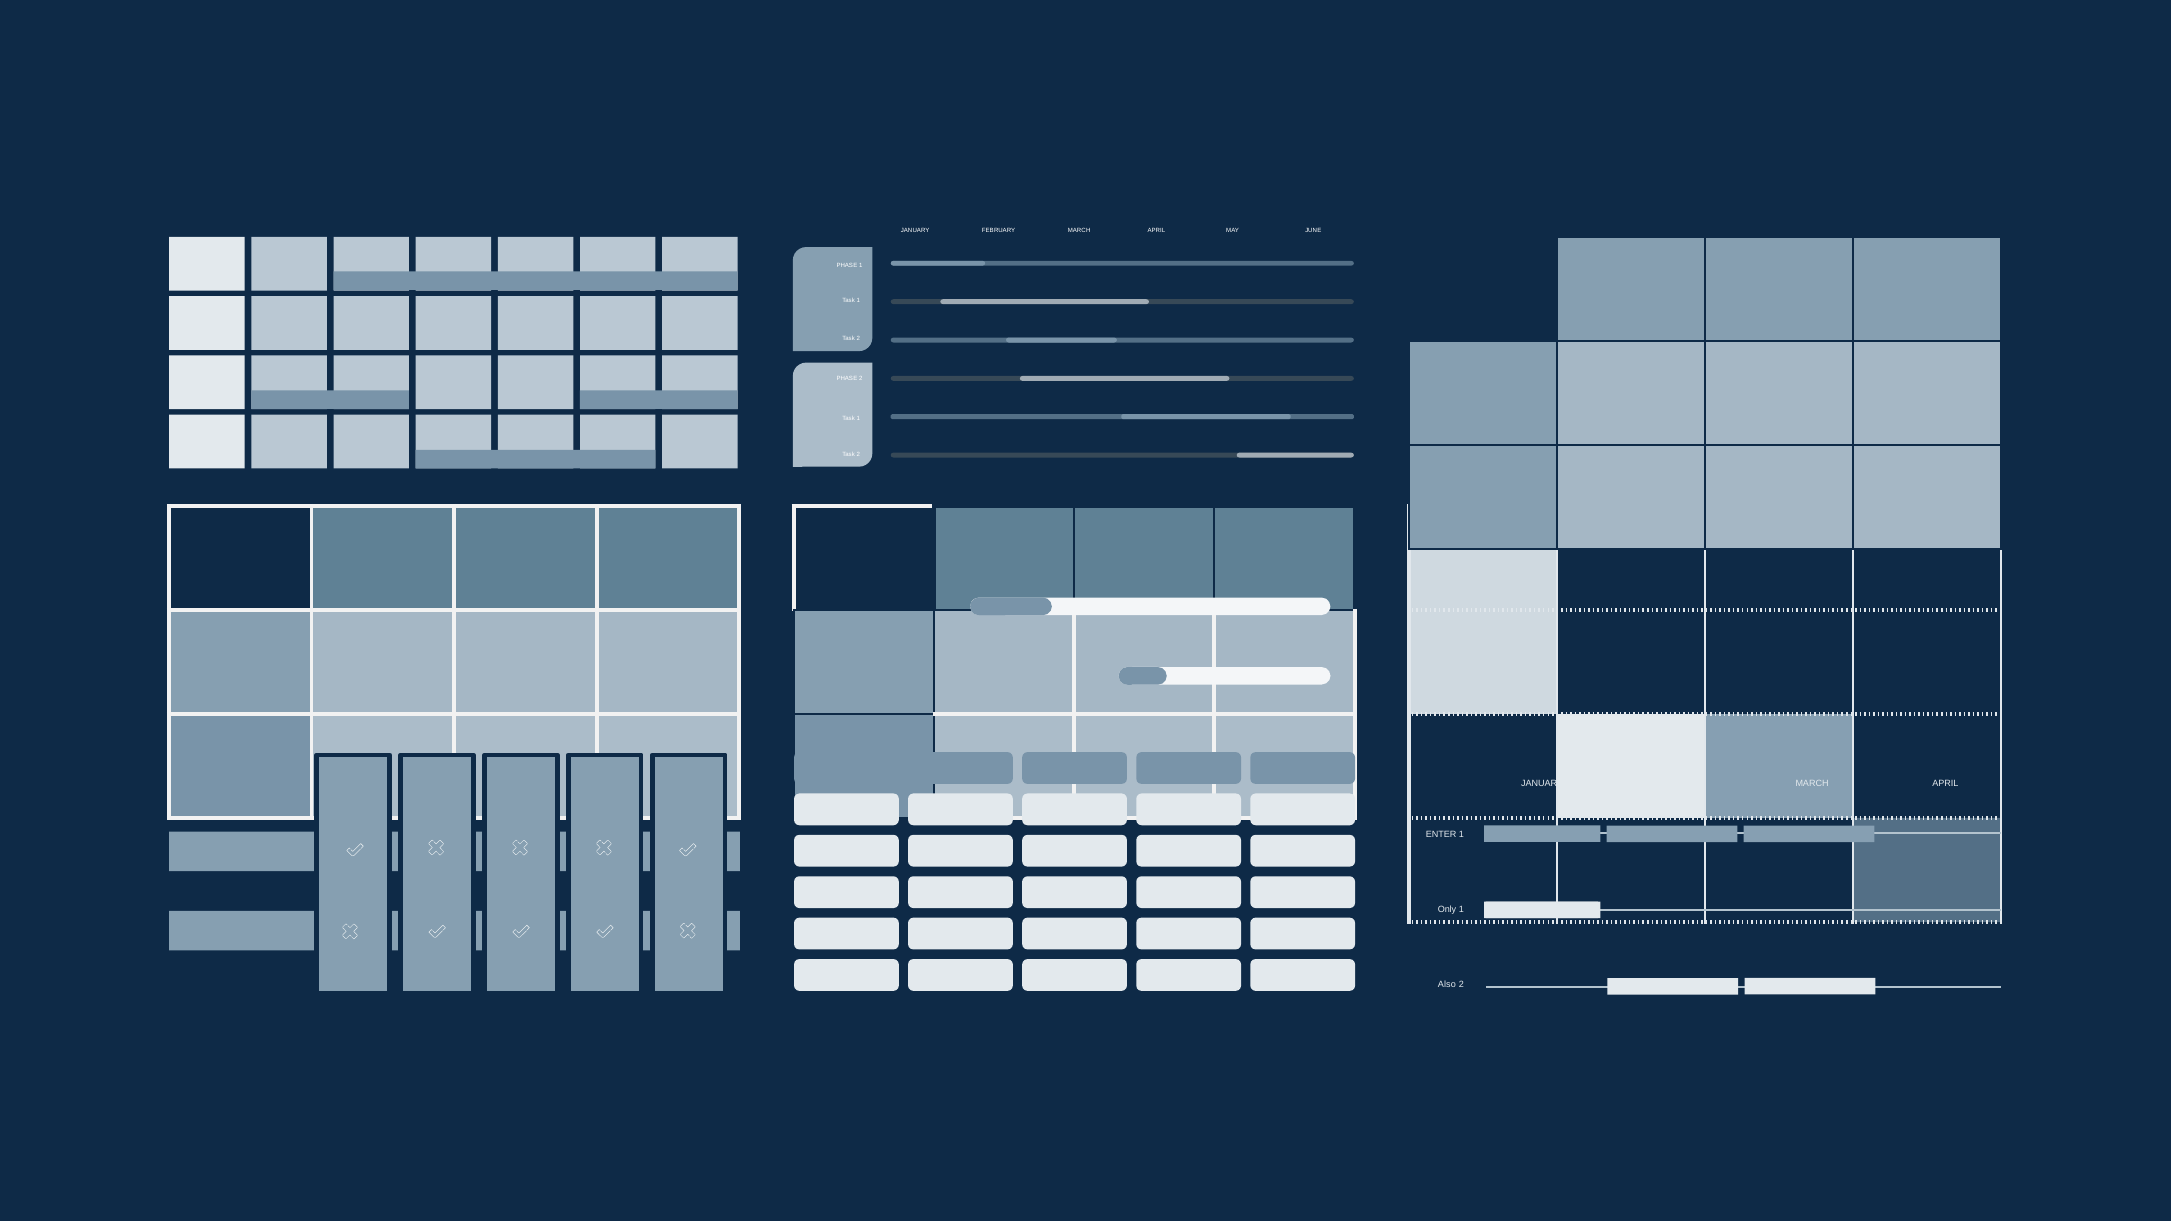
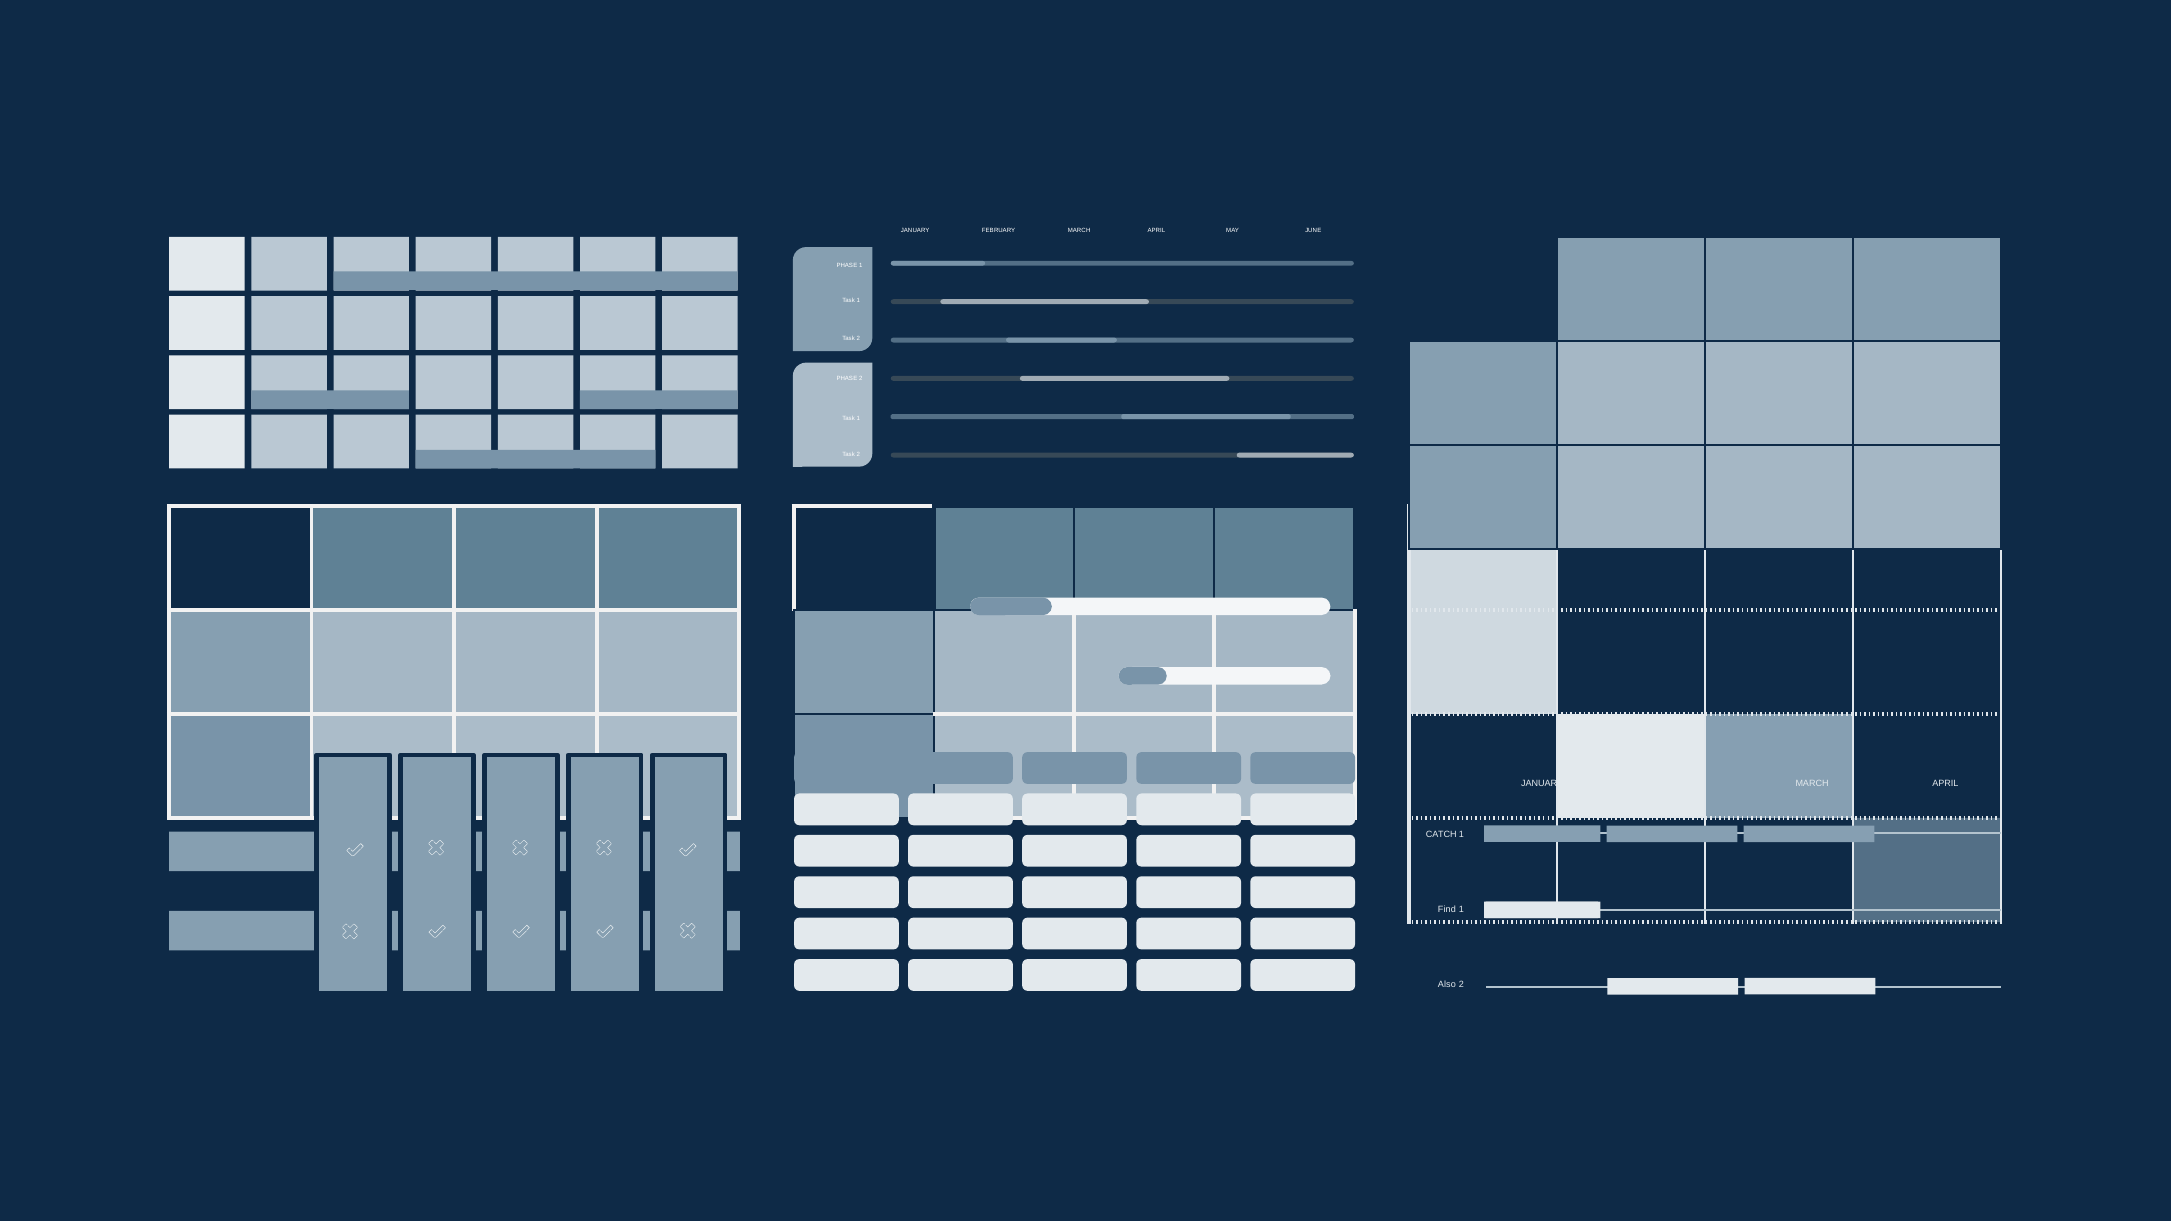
ENTER: ENTER -> CATCH
Only: Only -> Find
